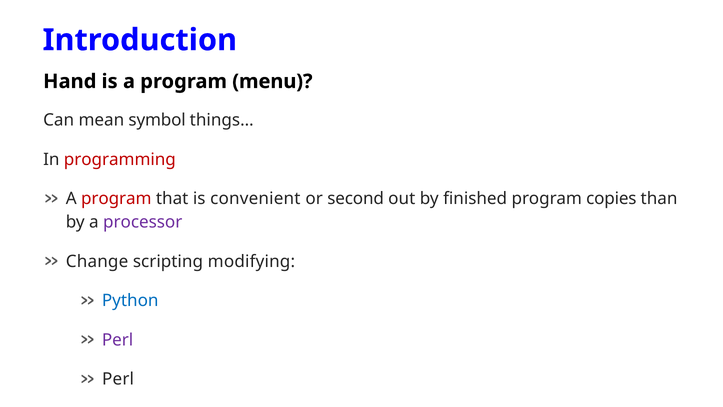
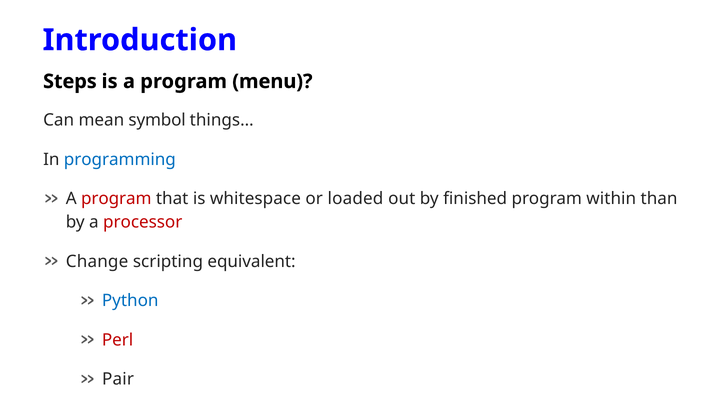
Hand: Hand -> Steps
programming colour: red -> blue
convenient: convenient -> whitespace
second: second -> loaded
copies: copies -> within
processor colour: purple -> red
modifying: modifying -> equivalent
Perl at (118, 340) colour: purple -> red
Perl at (118, 379): Perl -> Pair
